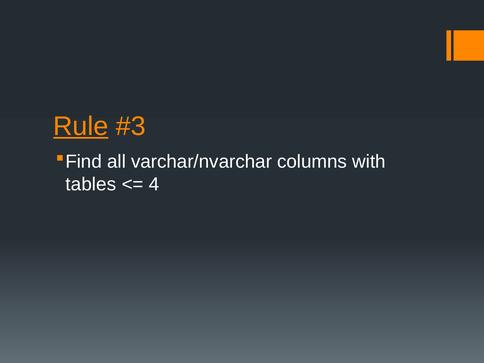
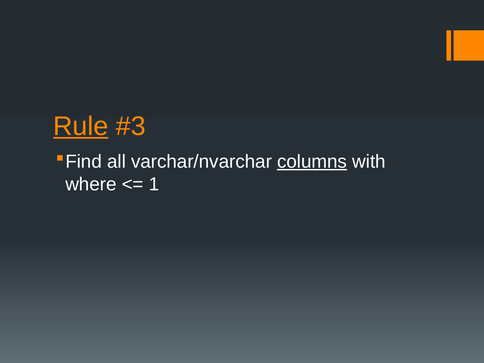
columns underline: none -> present
tables: tables -> where
4: 4 -> 1
